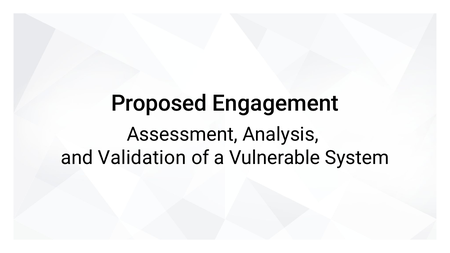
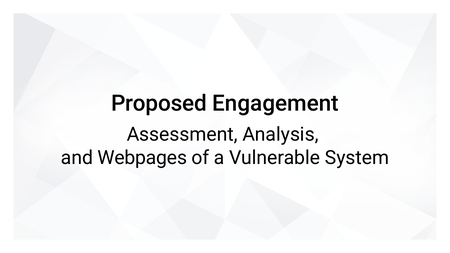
Validation: Validation -> Webpages
